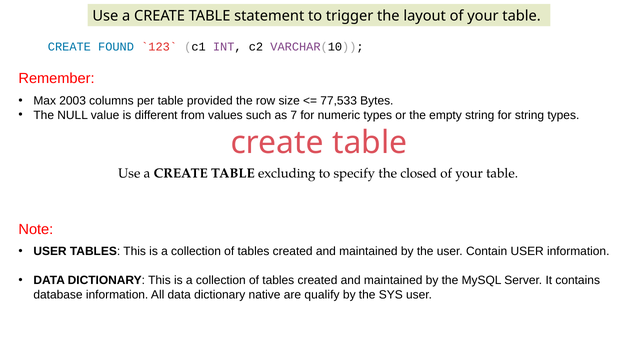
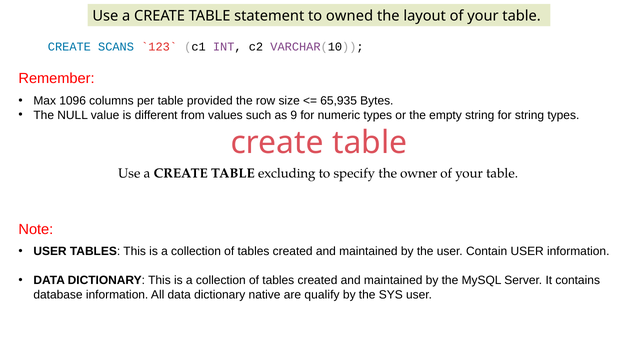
trigger: trigger -> owned
FOUND: FOUND -> SCANS
2003: 2003 -> 1096
77,533: 77,533 -> 65,935
7: 7 -> 9
closed: closed -> owner
